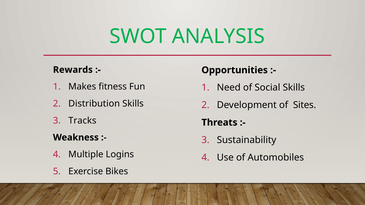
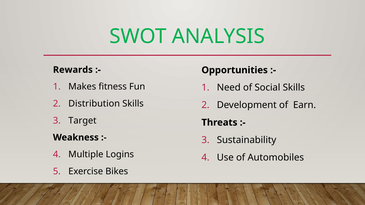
Sites: Sites -> Earn
Tracks: Tracks -> Target
